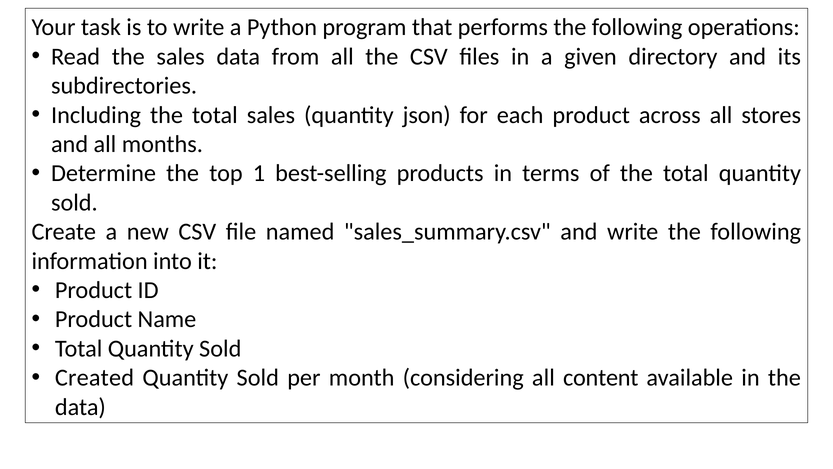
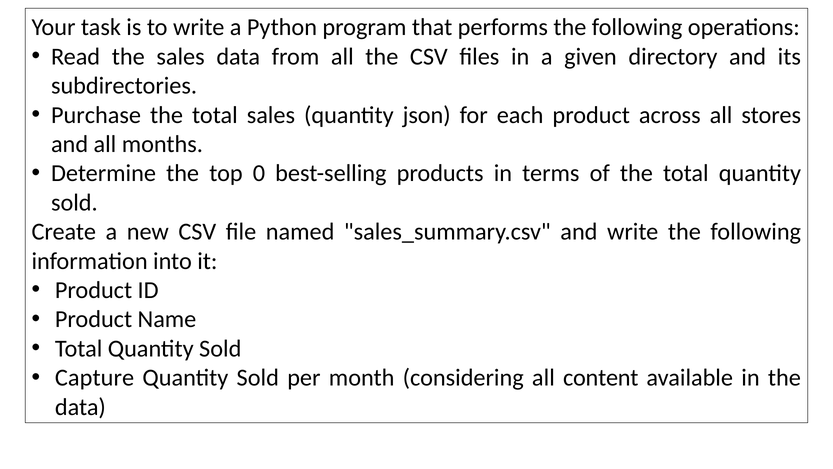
Including: Including -> Purchase
1: 1 -> 0
Created: Created -> Capture
